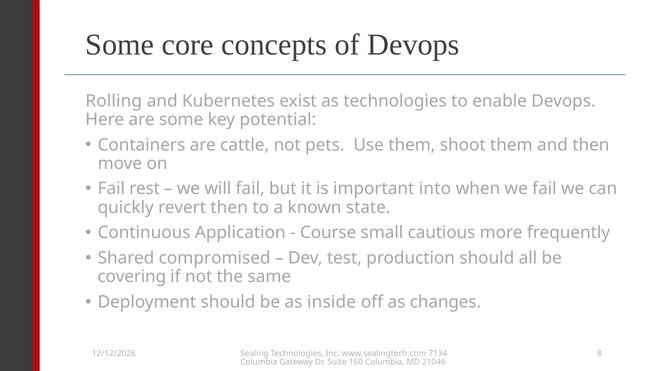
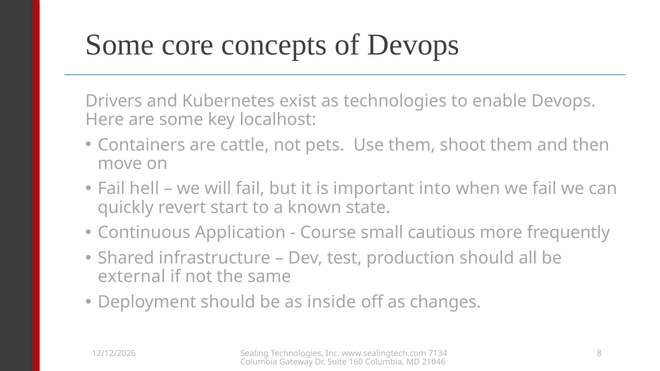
Rolling: Rolling -> Drivers
potential: potential -> localhost
rest: rest -> hell
revert then: then -> start
compromised: compromised -> infrastructure
covering: covering -> external
